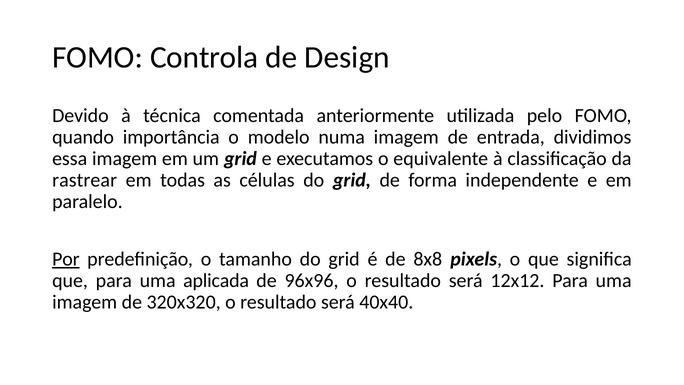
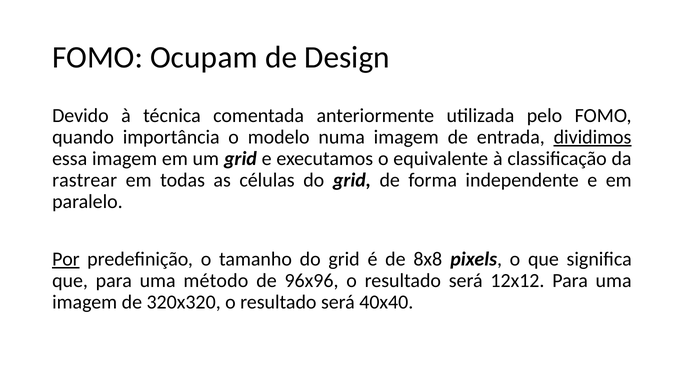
Controla: Controla -> Ocupam
dividimos underline: none -> present
aplicada: aplicada -> método
